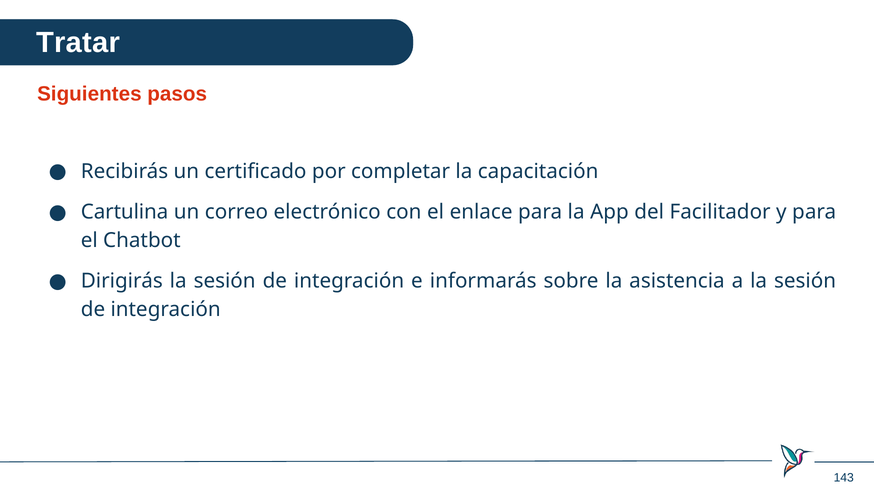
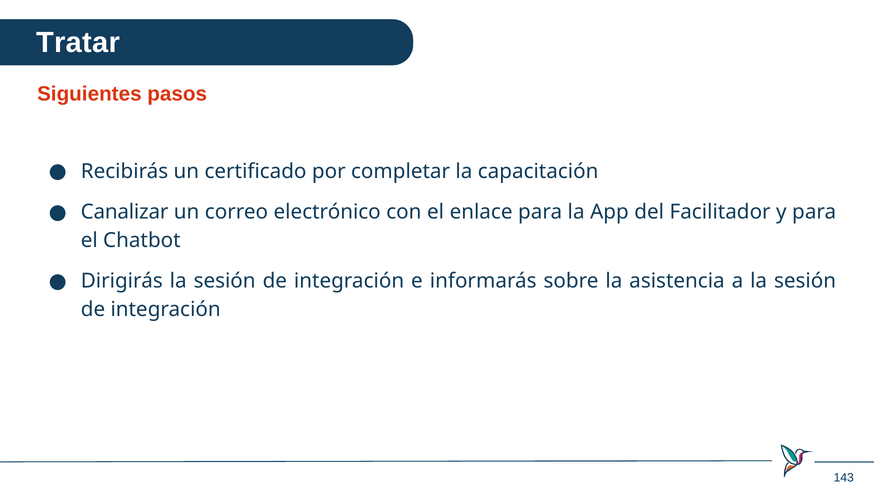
Cartulina: Cartulina -> Canalizar
